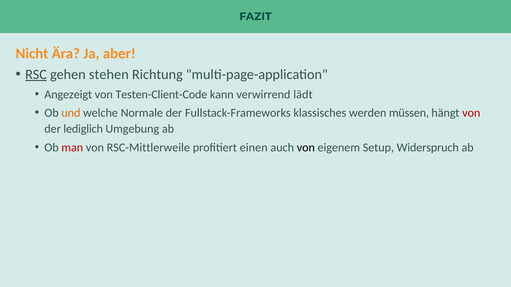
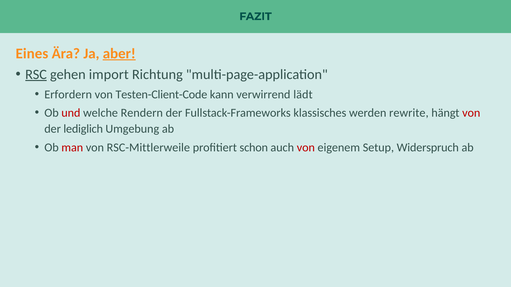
Nicht: Nicht -> Eines
aber underline: none -> present
stehen: stehen -> import
Angezeigt: Angezeigt -> Erfordern
und colour: orange -> red
Normale: Normale -> Rendern
müssen: müssen -> rewrite
einen: einen -> schon
von at (306, 148) colour: black -> red
